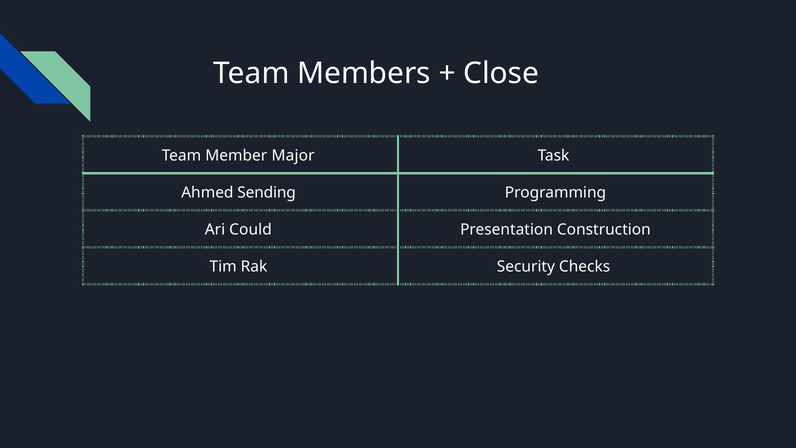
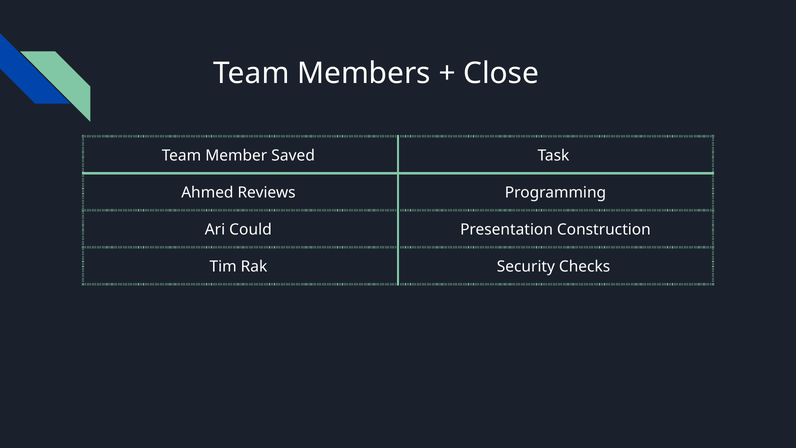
Major: Major -> Saved
Sending: Sending -> Reviews
